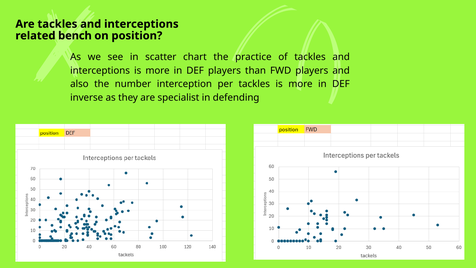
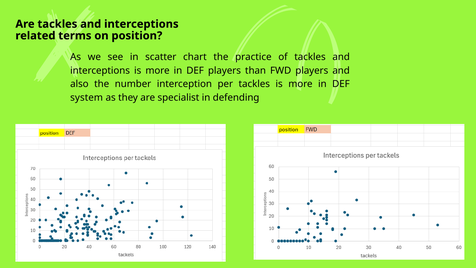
bench: bench -> terms
inverse: inverse -> system
